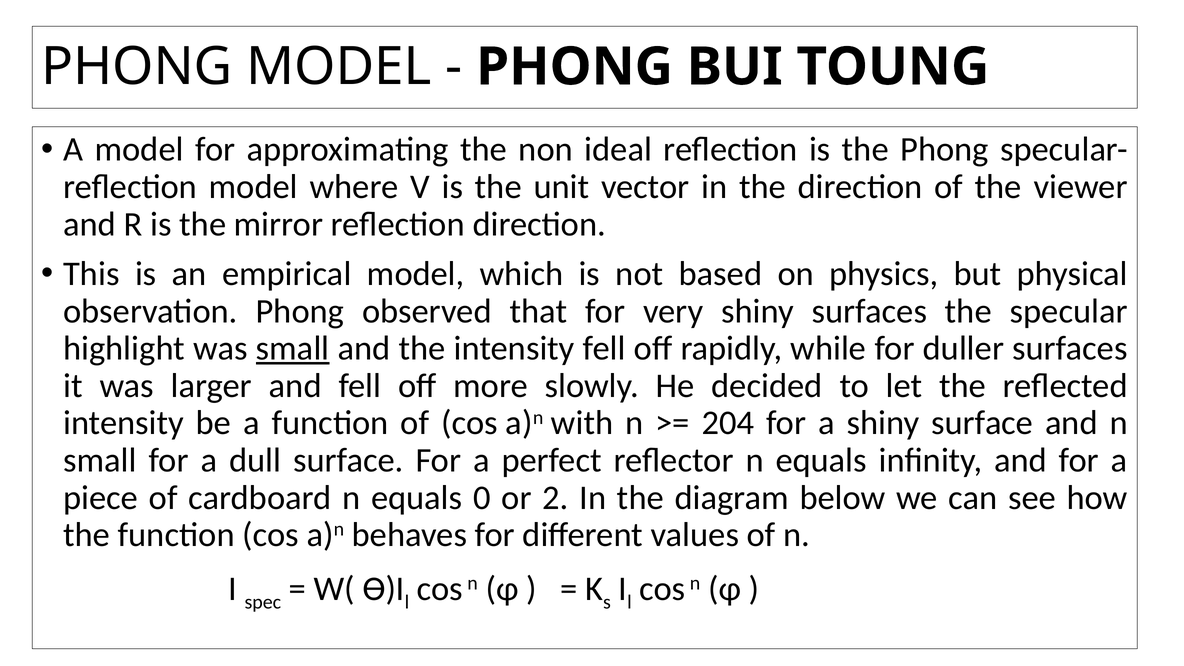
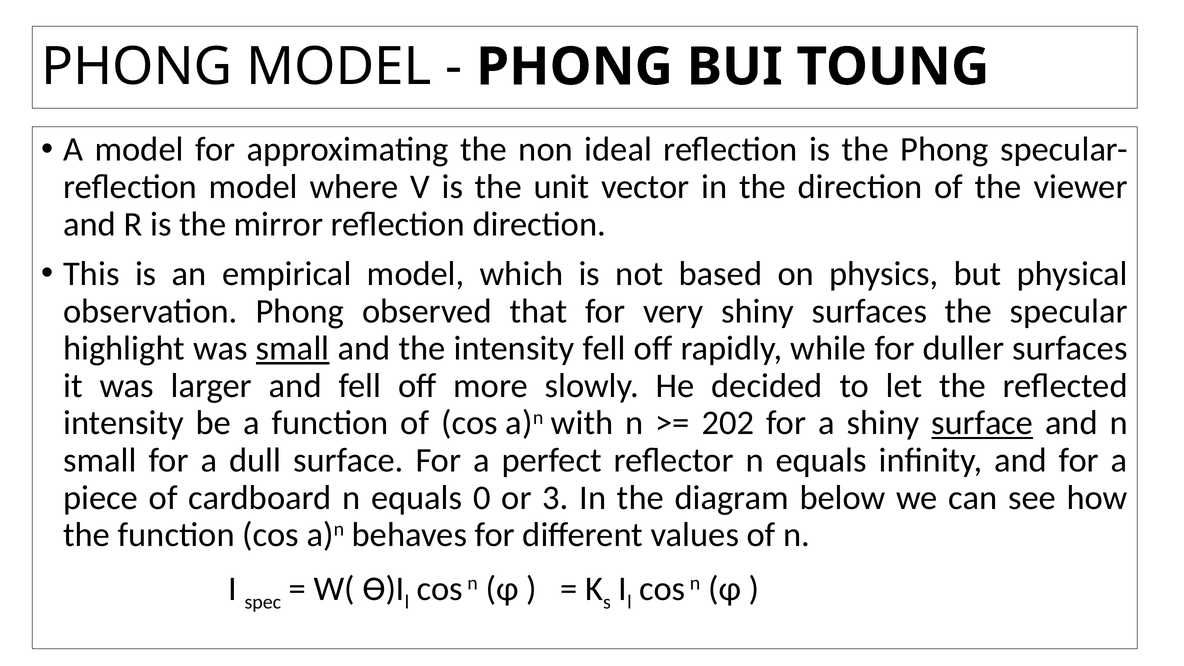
204: 204 -> 202
surface at (982, 423) underline: none -> present
2: 2 -> 3
